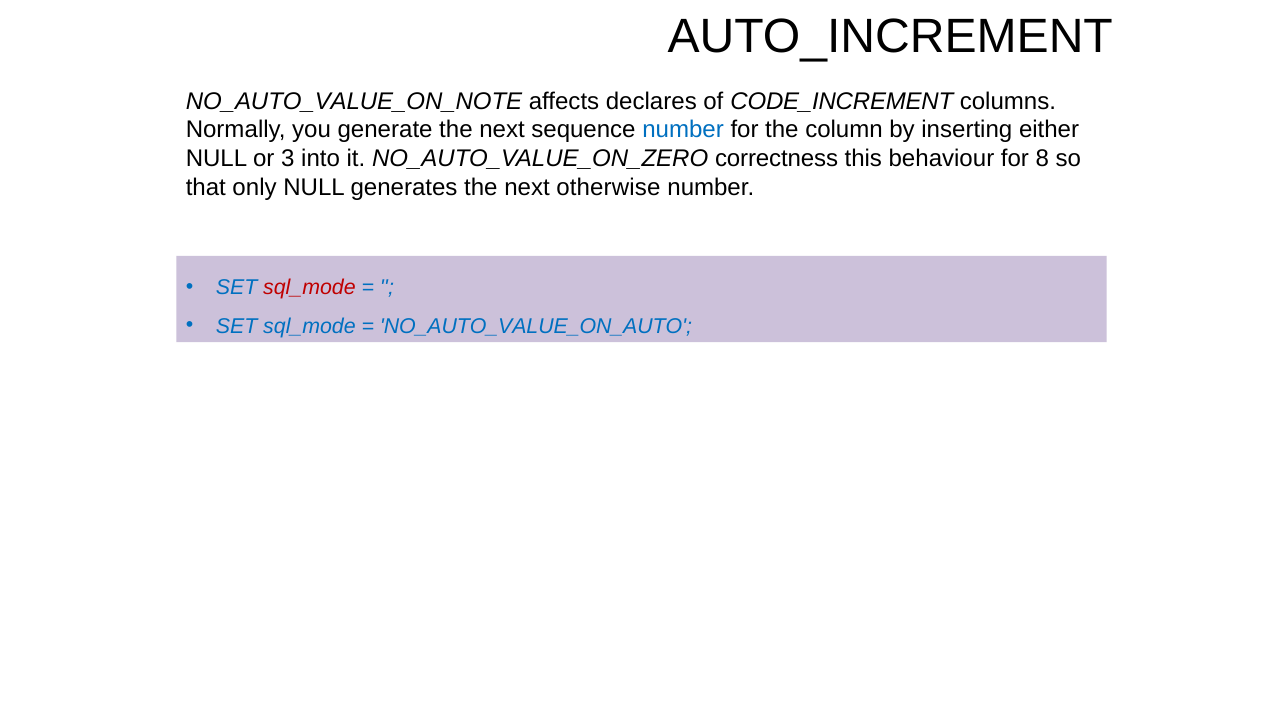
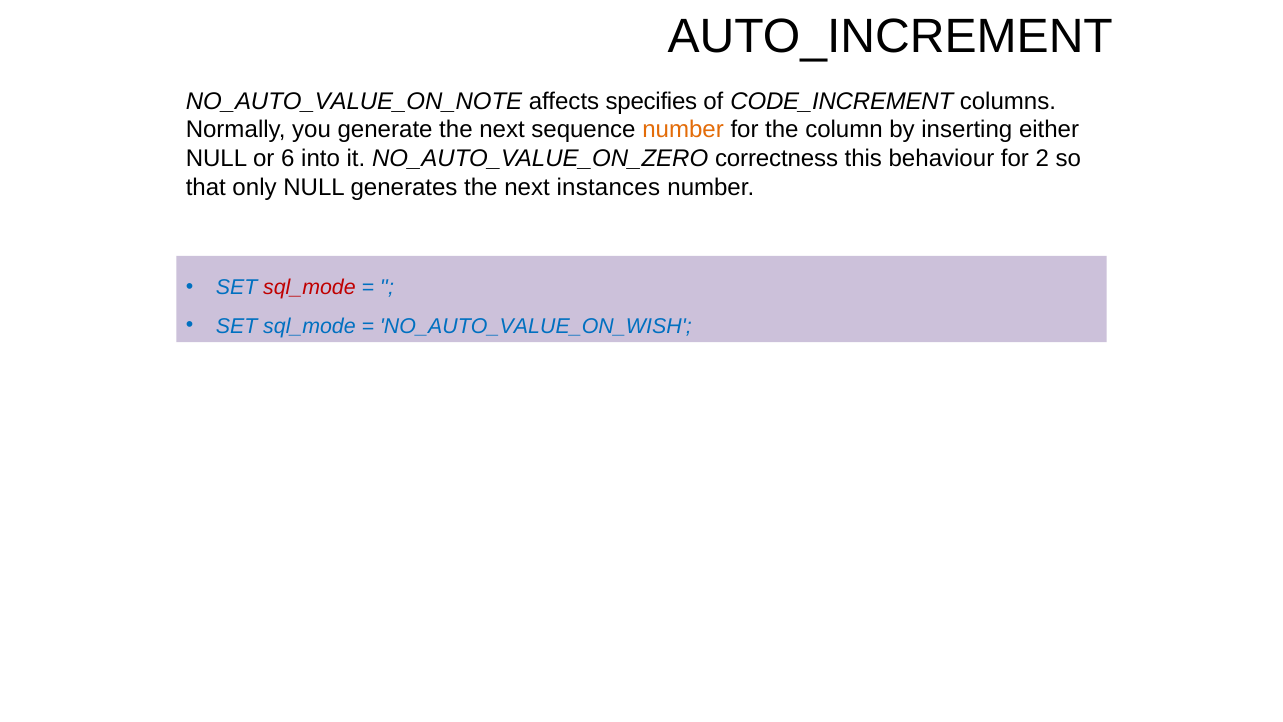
declares: declares -> specifies
number at (683, 130) colour: blue -> orange
3: 3 -> 6
8: 8 -> 2
otherwise: otherwise -> instances
NO_AUTO_VALUE_ON_AUTO: NO_AUTO_VALUE_ON_AUTO -> NO_AUTO_VALUE_ON_WISH
